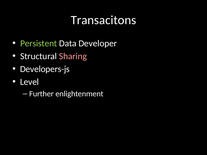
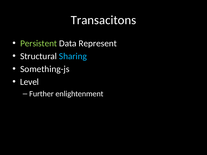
Developer: Developer -> Represent
Sharing colour: pink -> light blue
Developers-js: Developers-js -> Something-js
